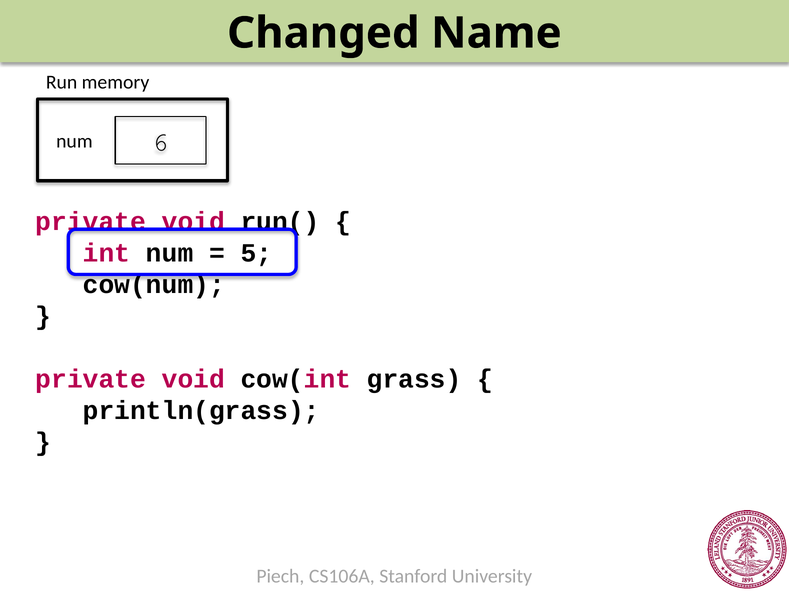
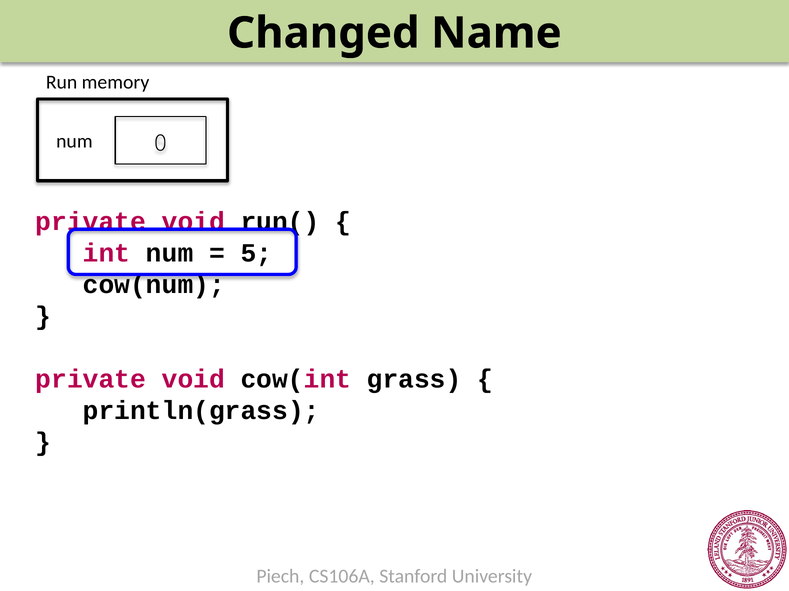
6: 6 -> 0
